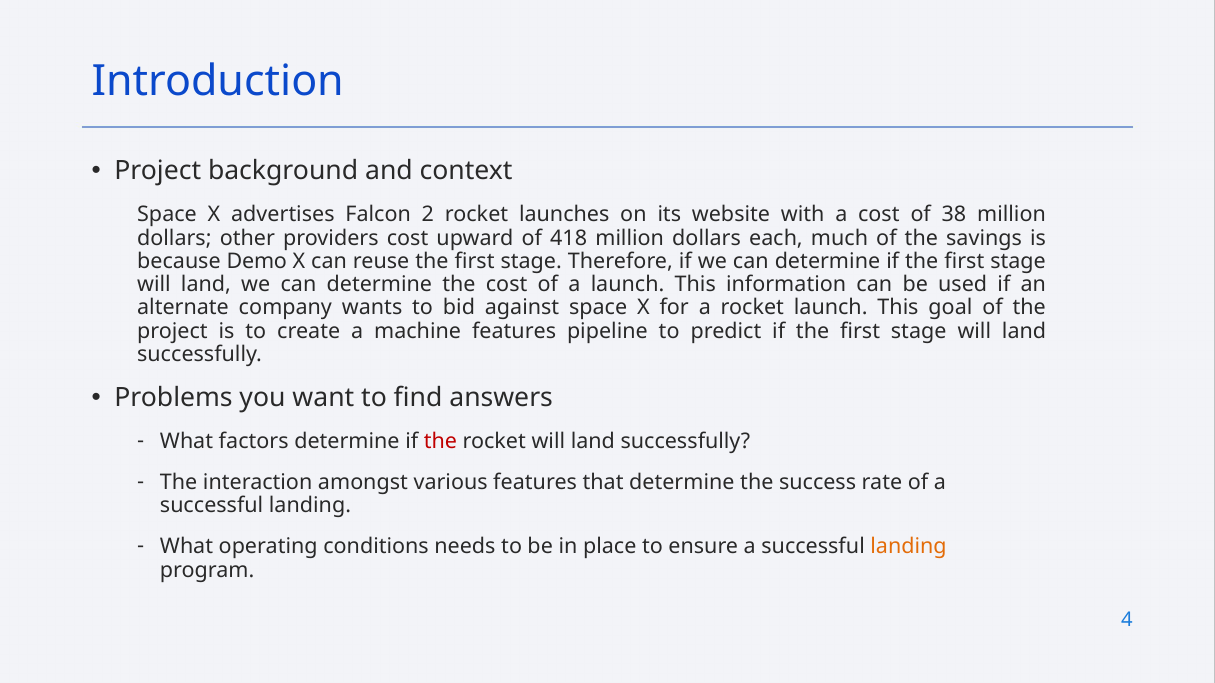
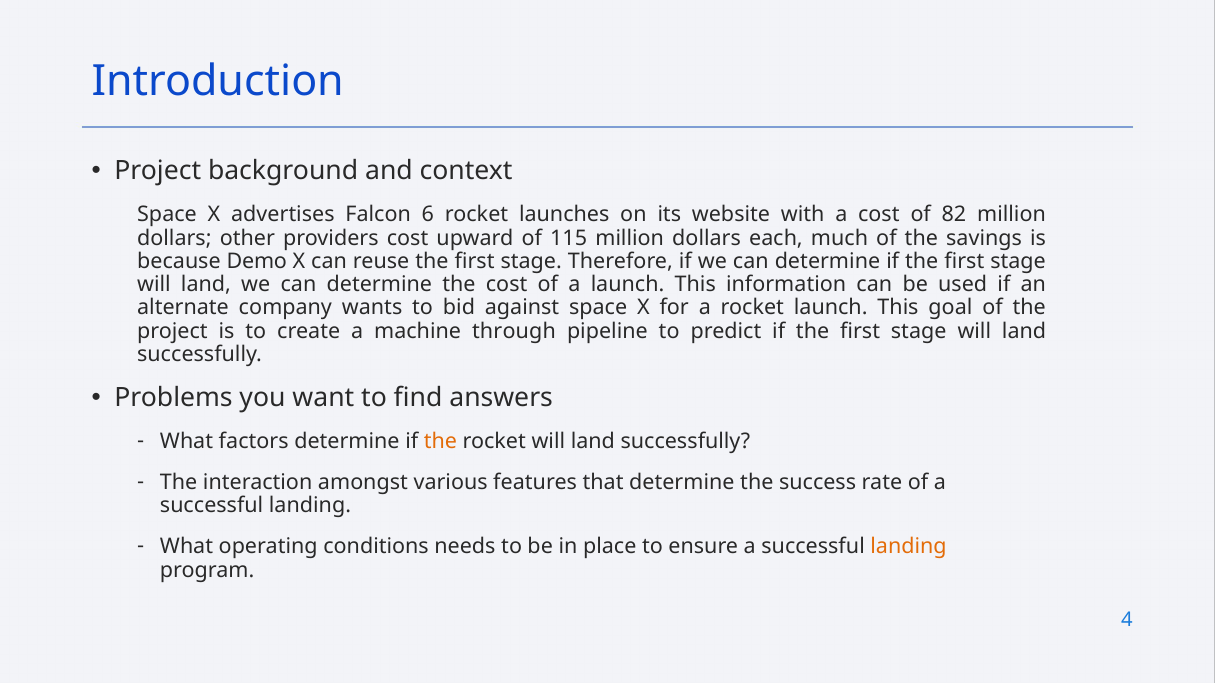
2: 2 -> 6
38: 38 -> 82
418: 418 -> 115
machine features: features -> through
the at (441, 442) colour: red -> orange
